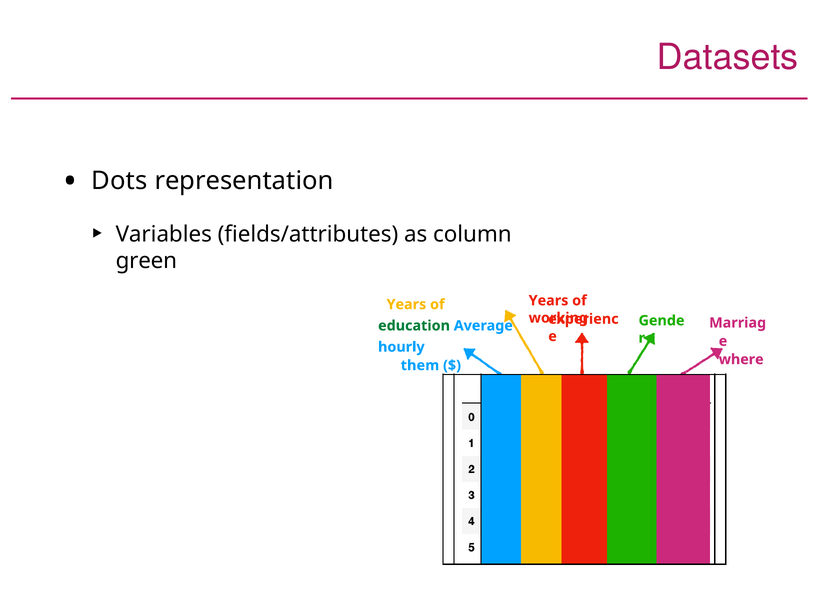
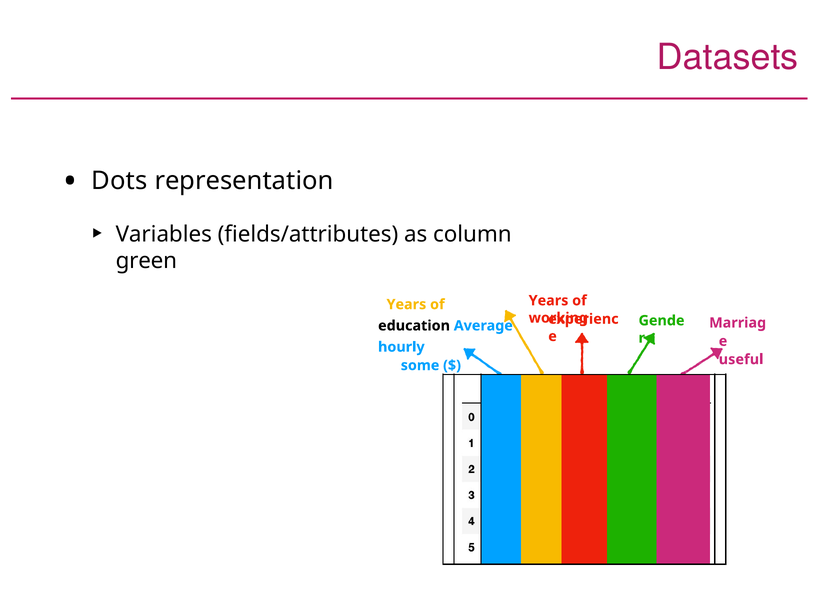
education colour: green -> black
where: where -> useful
them: them -> some
